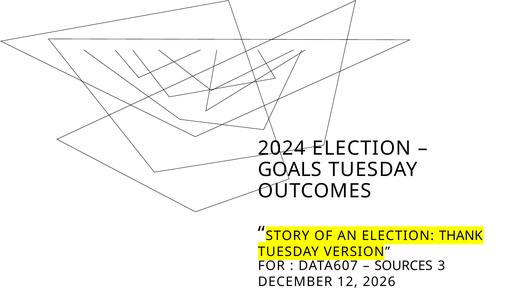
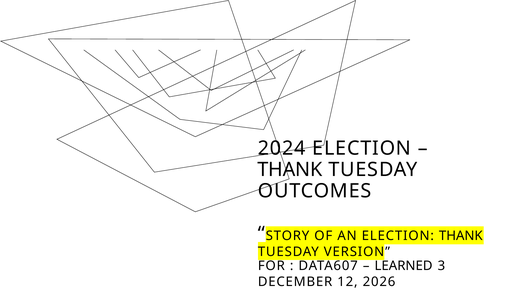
GOALS at (290, 170): GOALS -> THANK
SOURCES: SOURCES -> LEARNED
